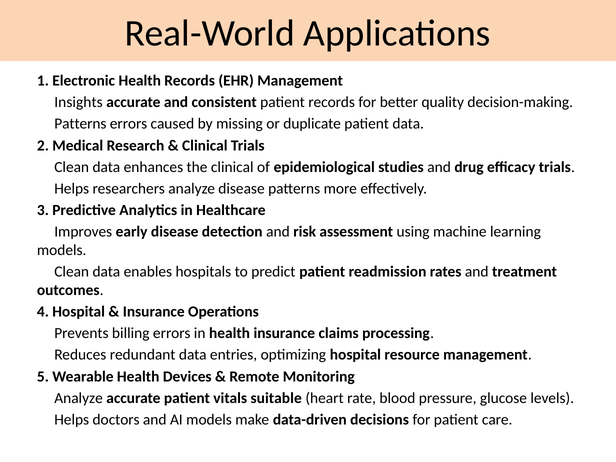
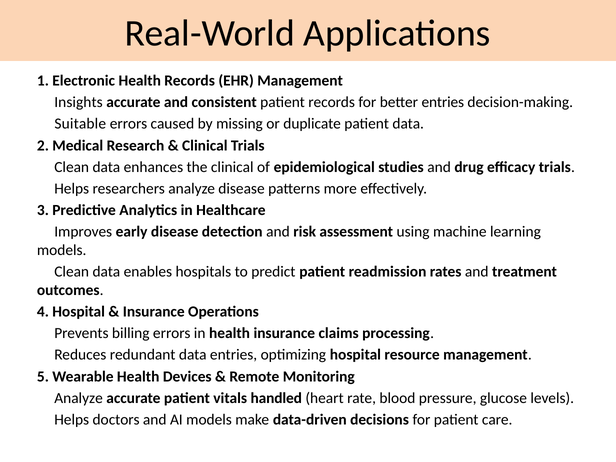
better quality: quality -> entries
Patterns at (80, 124): Patterns -> Suitable
suitable: suitable -> handled
